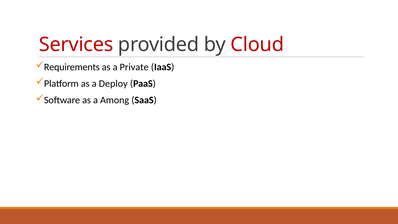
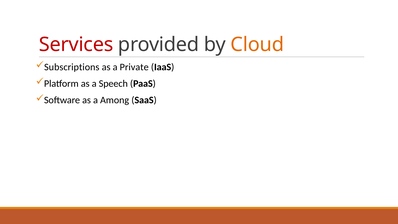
Cloud colour: red -> orange
Requirements: Requirements -> Subscriptions
Deploy: Deploy -> Speech
